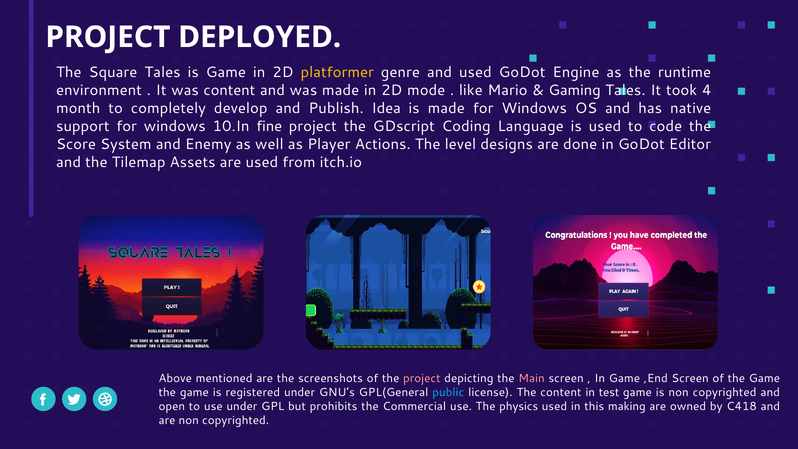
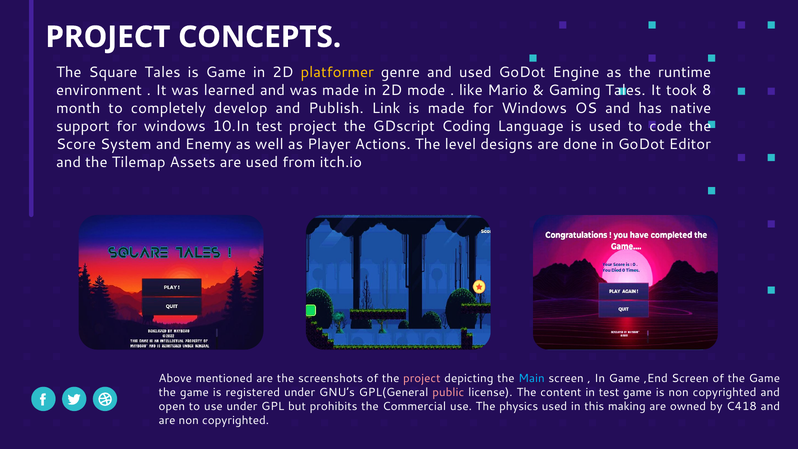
DEPLOYED: DEPLOYED -> CONCEPTS
was content: content -> learned
4: 4 -> 8
Idea: Idea -> Link
10.In fine: fine -> test
Main colour: pink -> light blue
public colour: light blue -> pink
